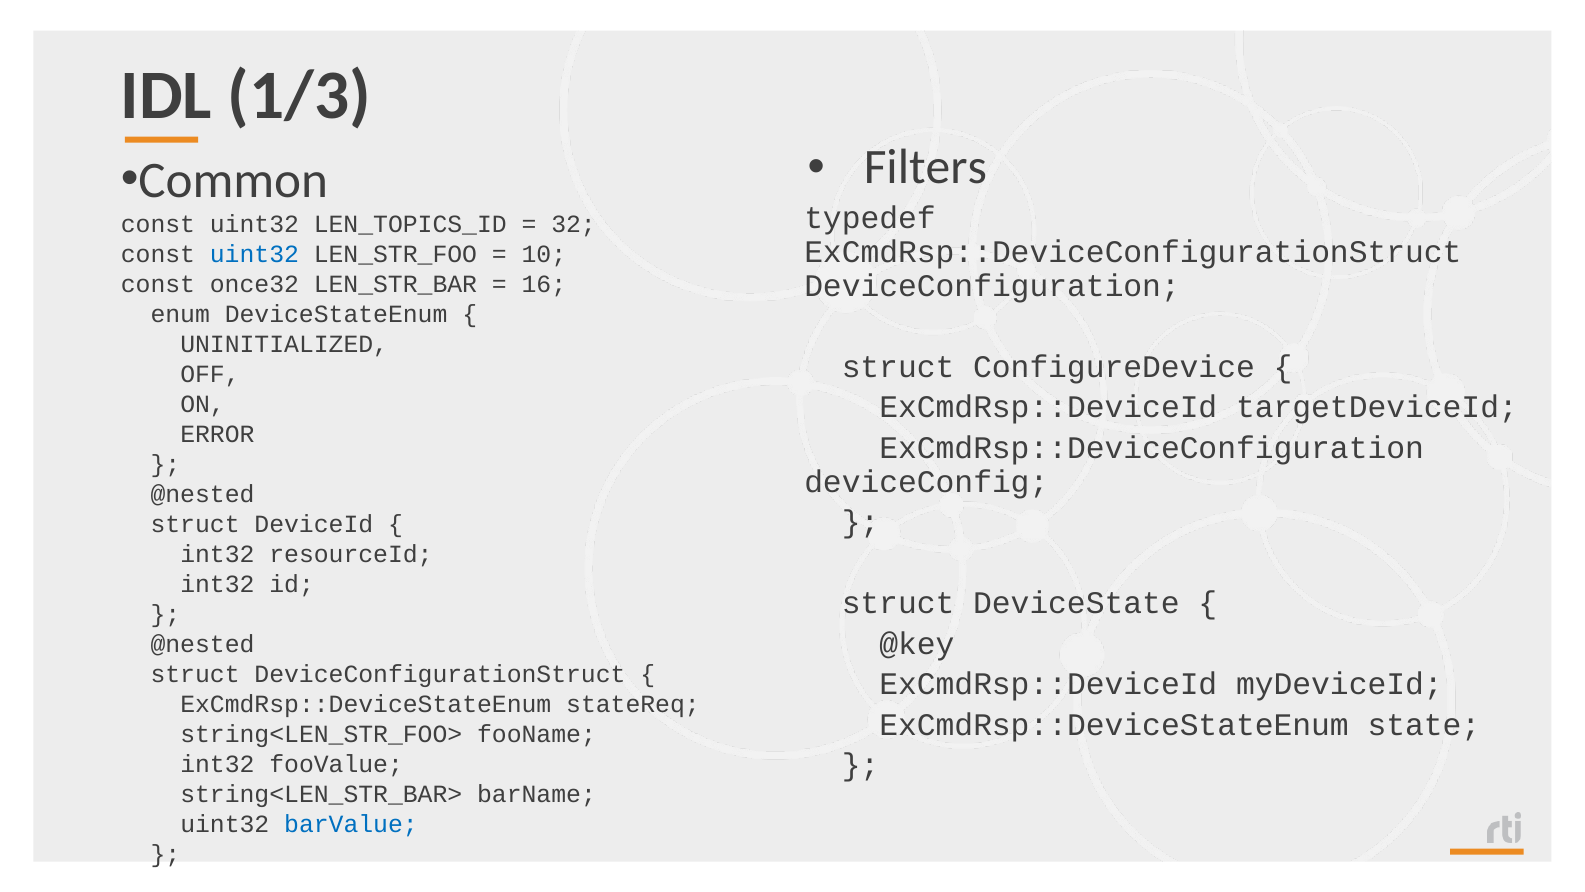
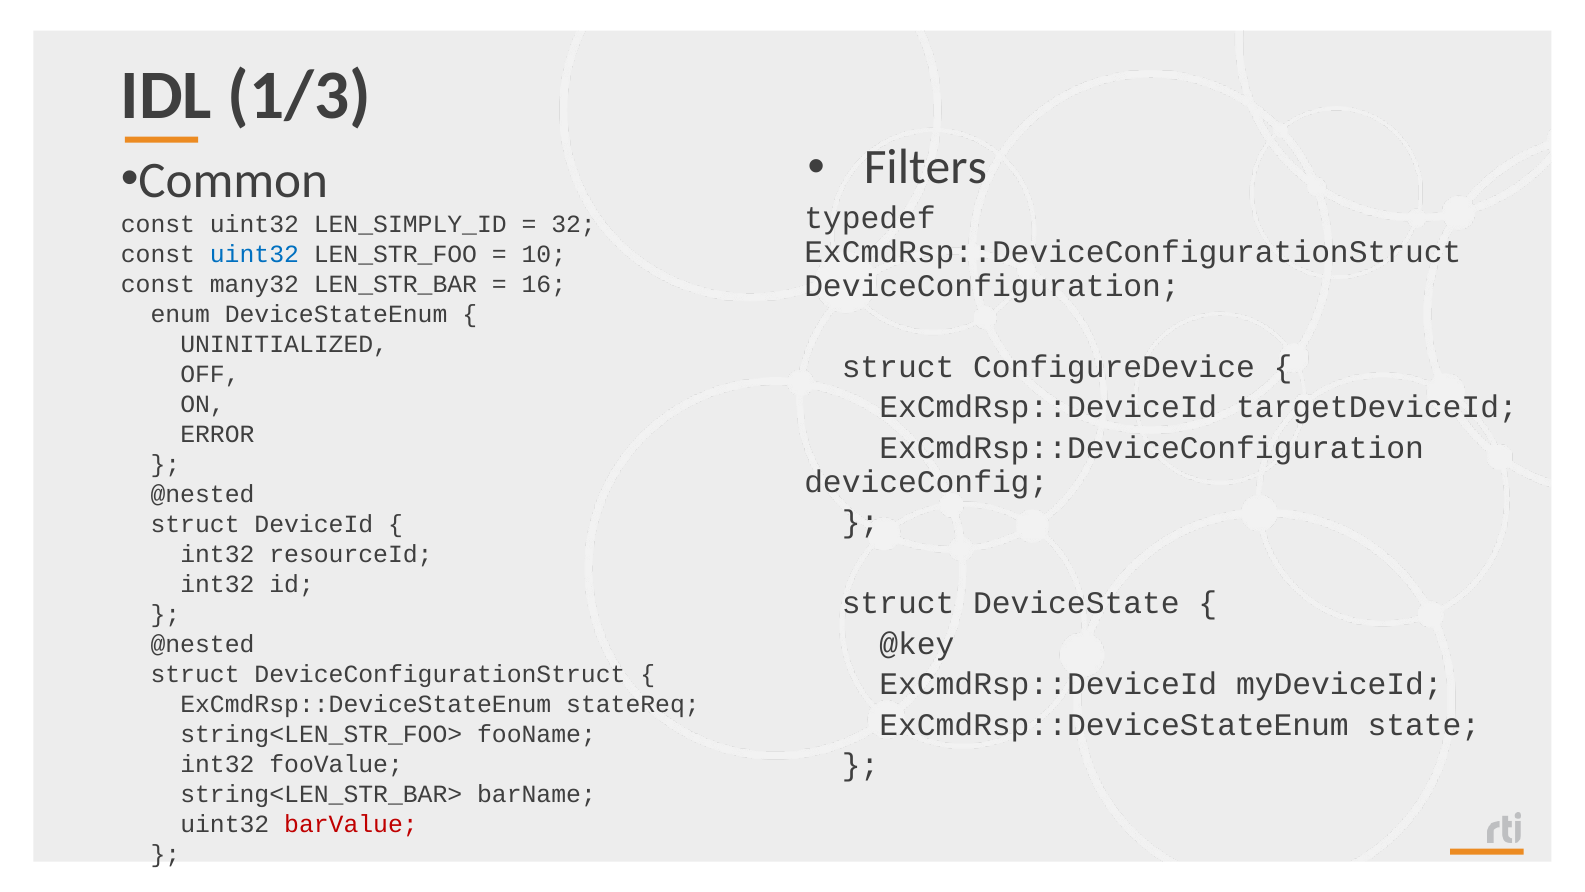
LEN_TOPICS_ID: LEN_TOPICS_ID -> LEN_SIMPLY_ID
once32: once32 -> many32
barValue colour: blue -> red
